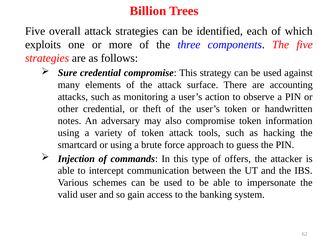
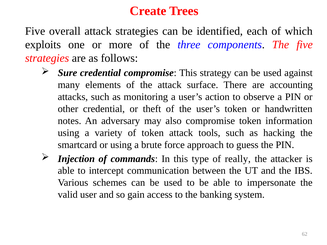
Billion: Billion -> Create
offers: offers -> really
